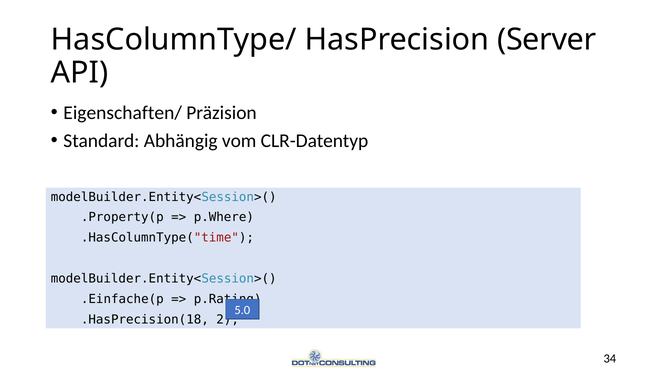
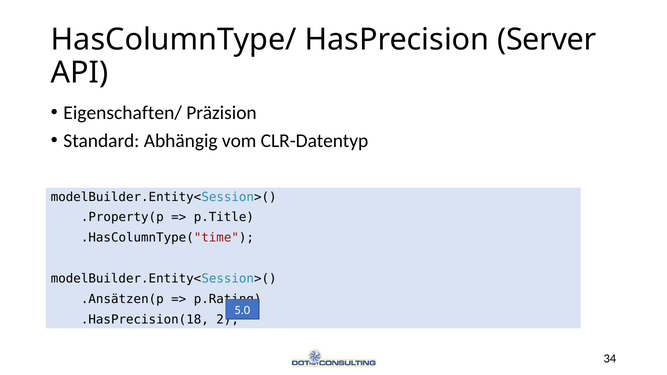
p.Where: p.Where -> p.Title
.Einfache(p: .Einfache(p -> .Ansätzen(p
